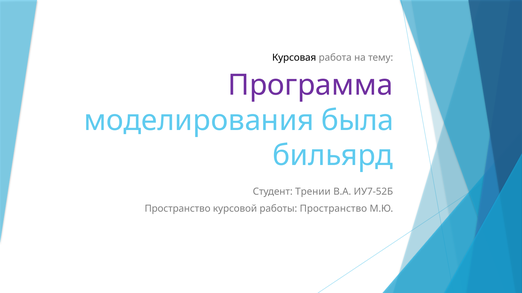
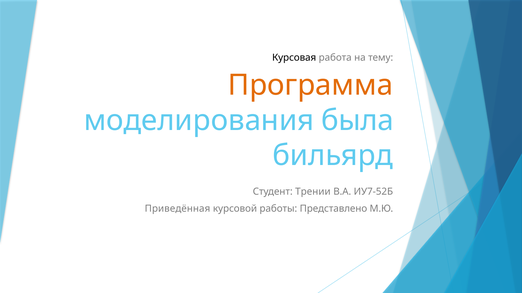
Программа colour: purple -> orange
Пространство at (178, 209): Пространство -> Приведённая
работы Пространство: Пространство -> Представлено
